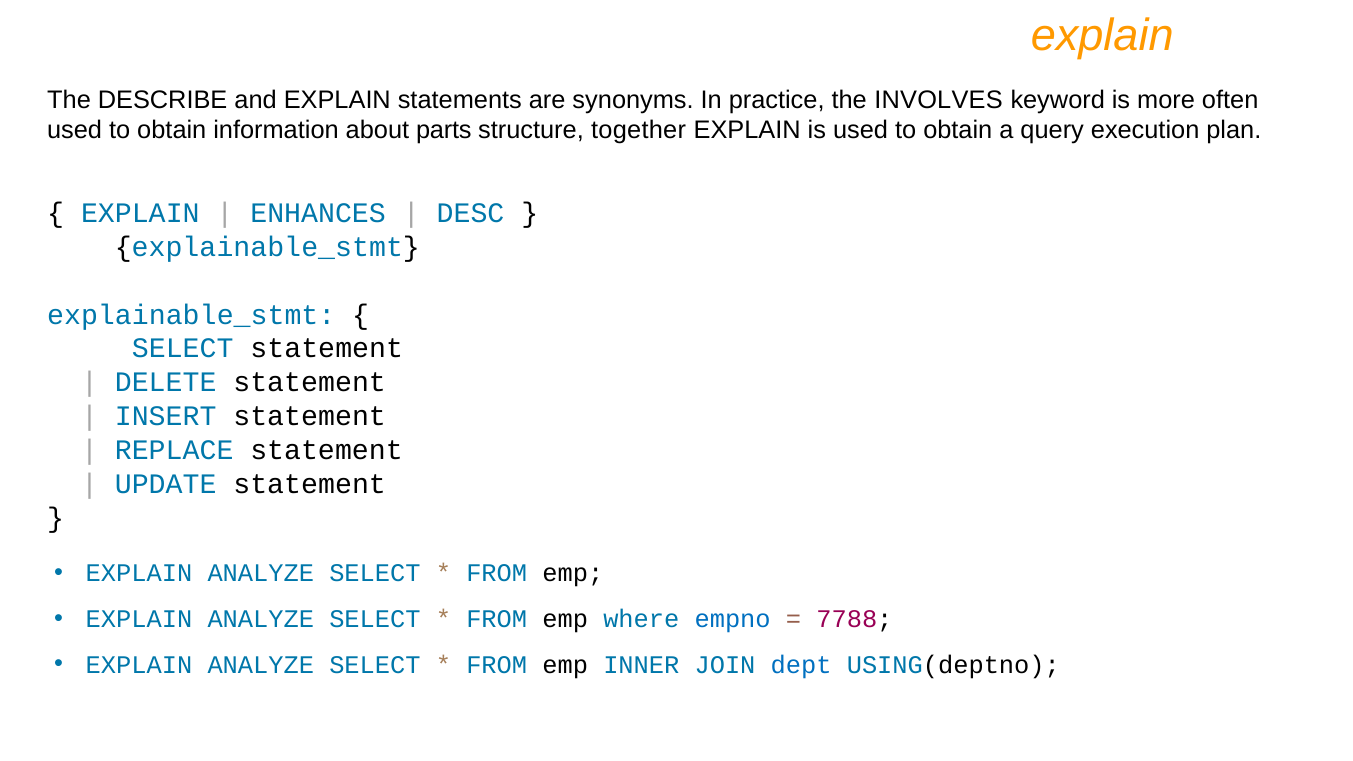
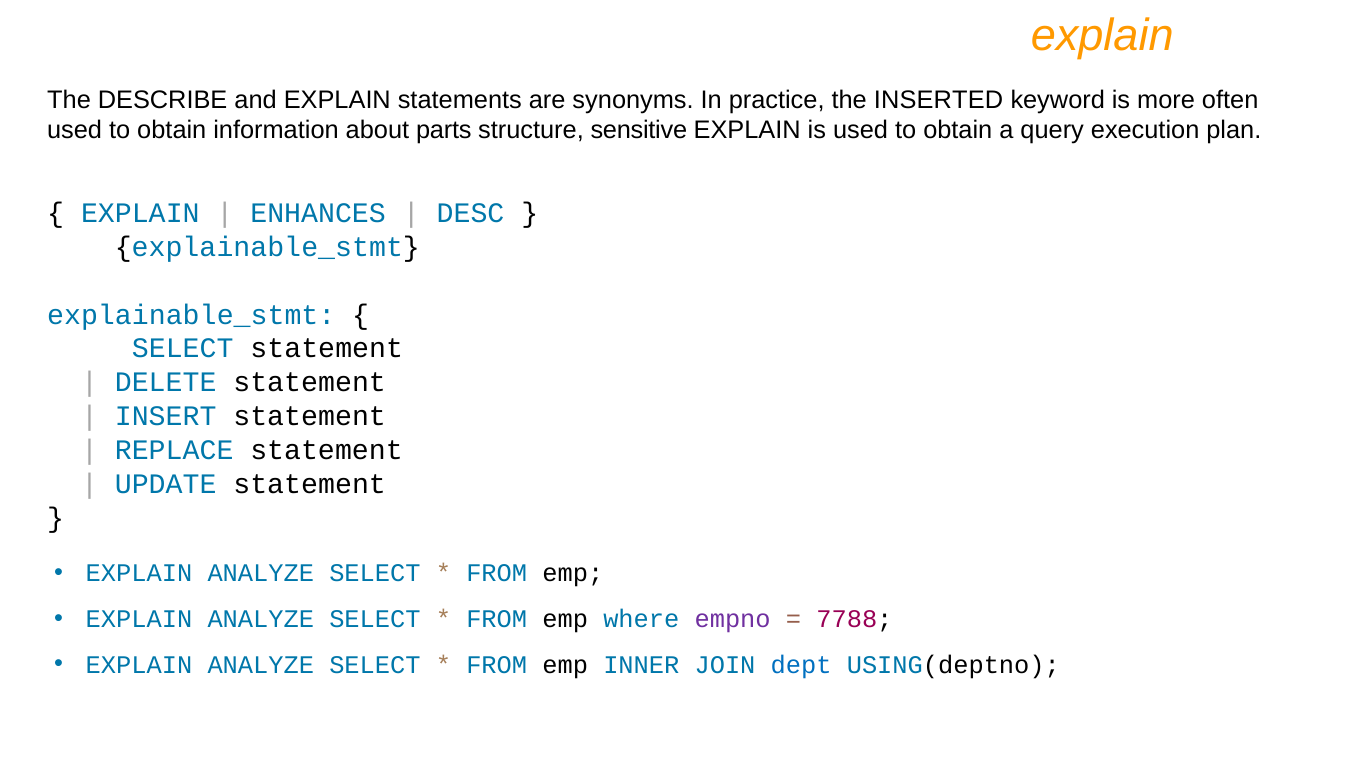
INVOLVES: INVOLVES -> INSERTED
together: together -> sensitive
empno colour: blue -> purple
